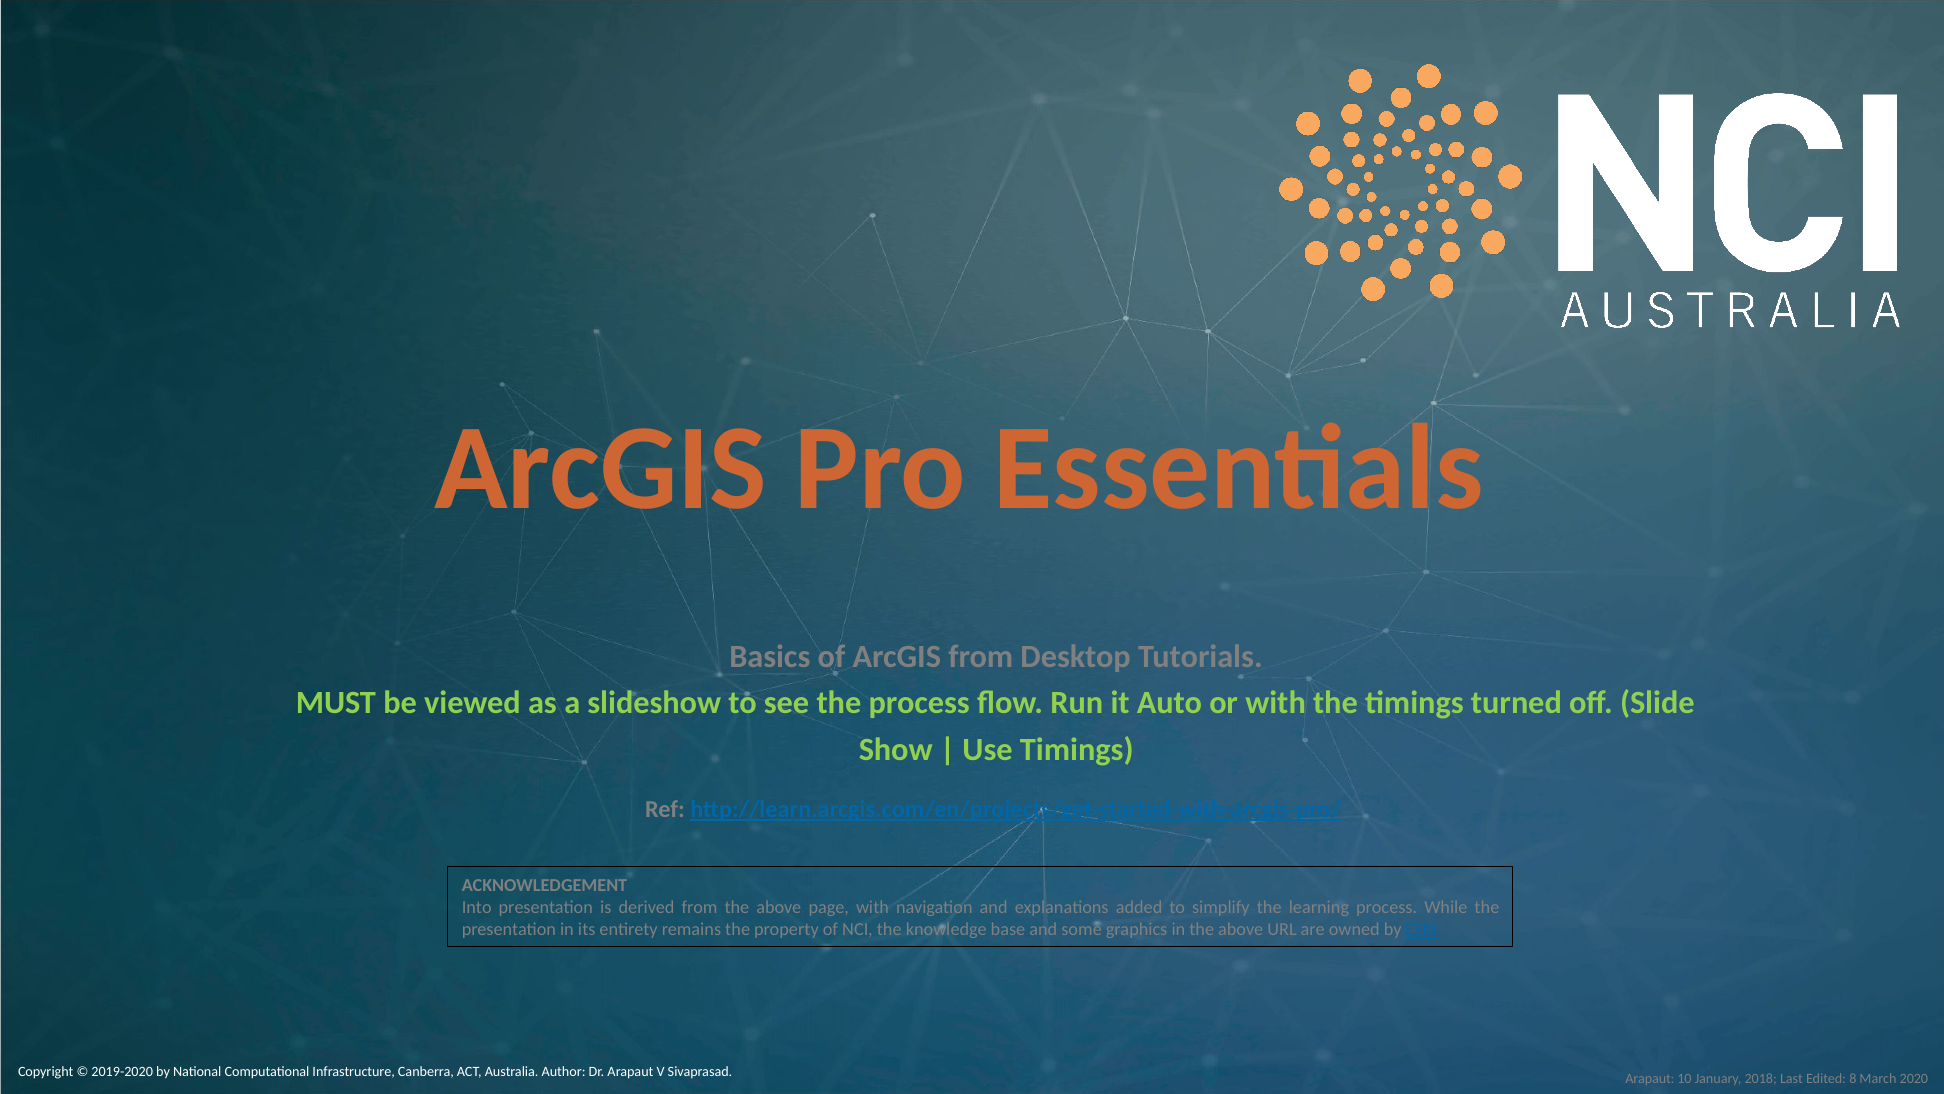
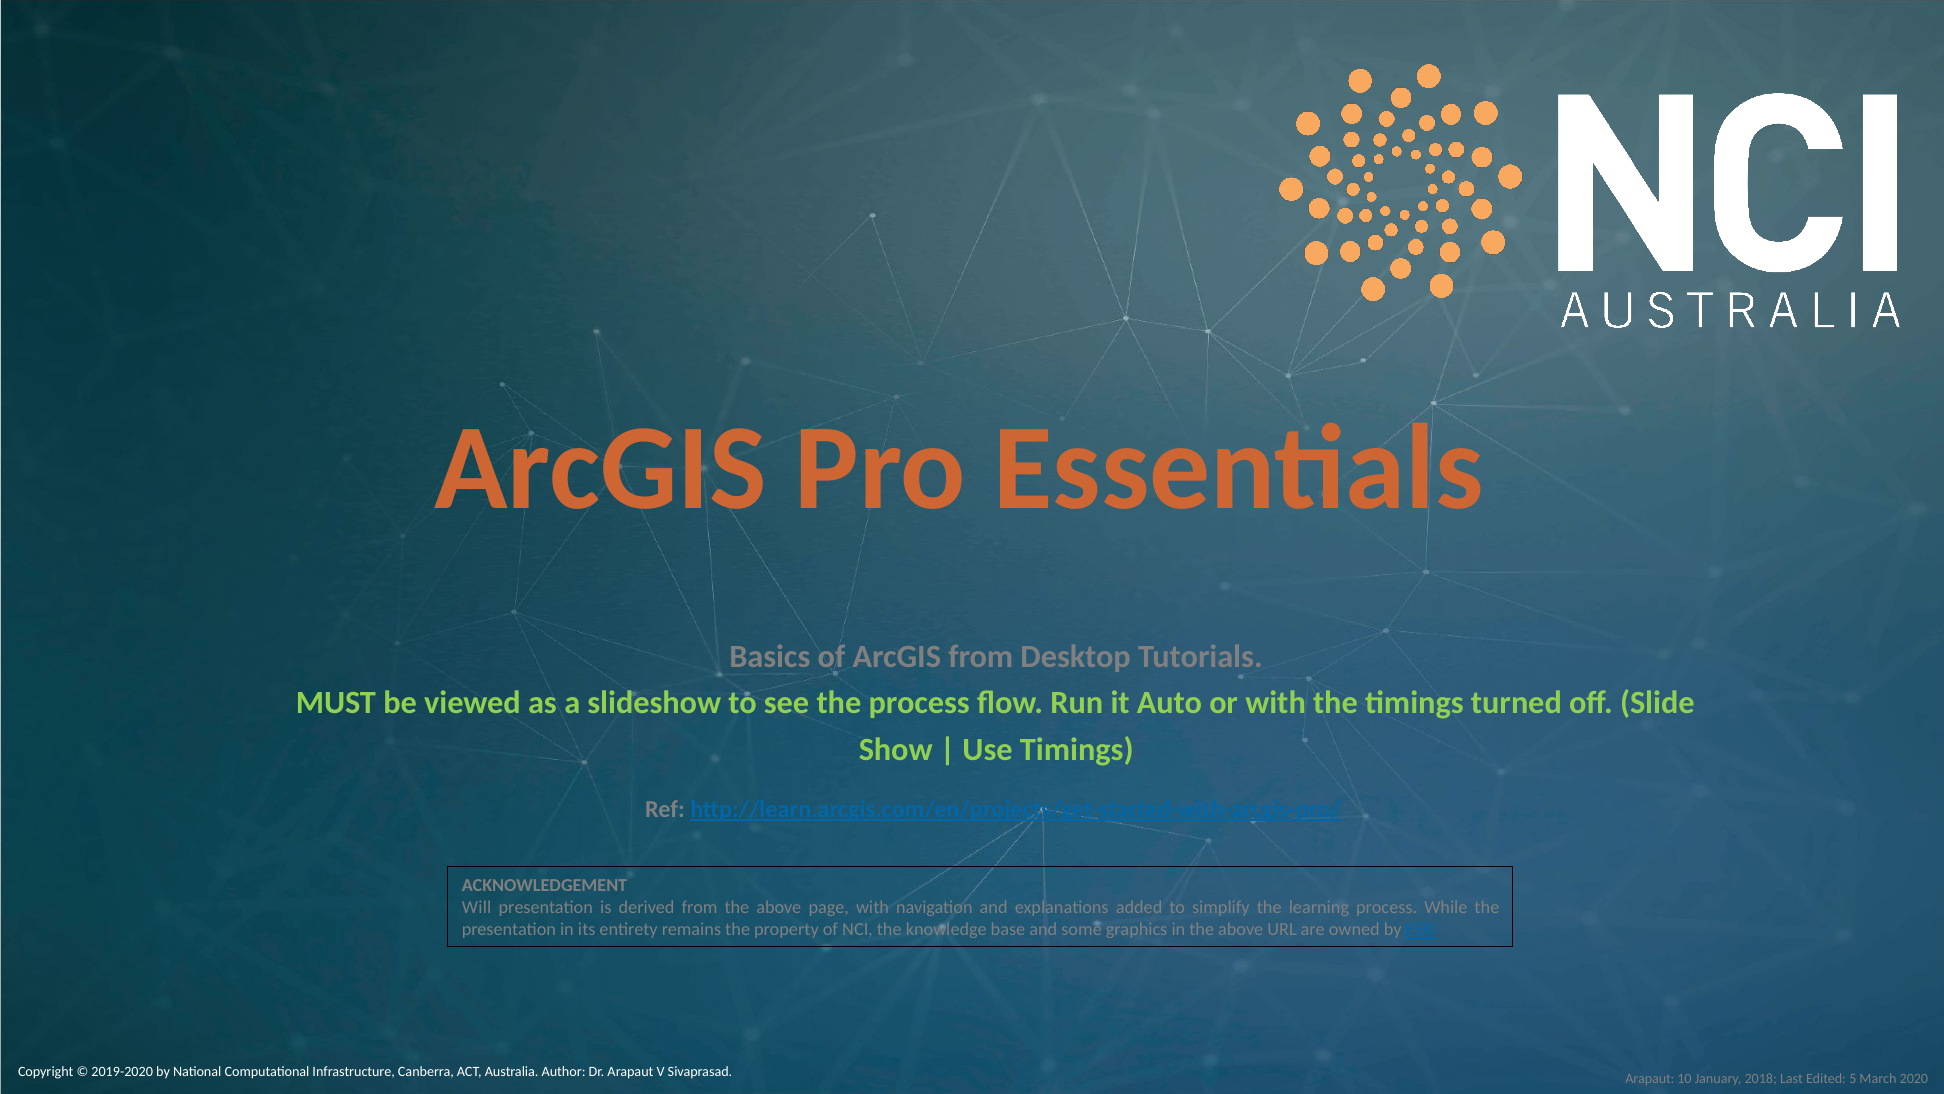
Into: Into -> Will
8: 8 -> 5
